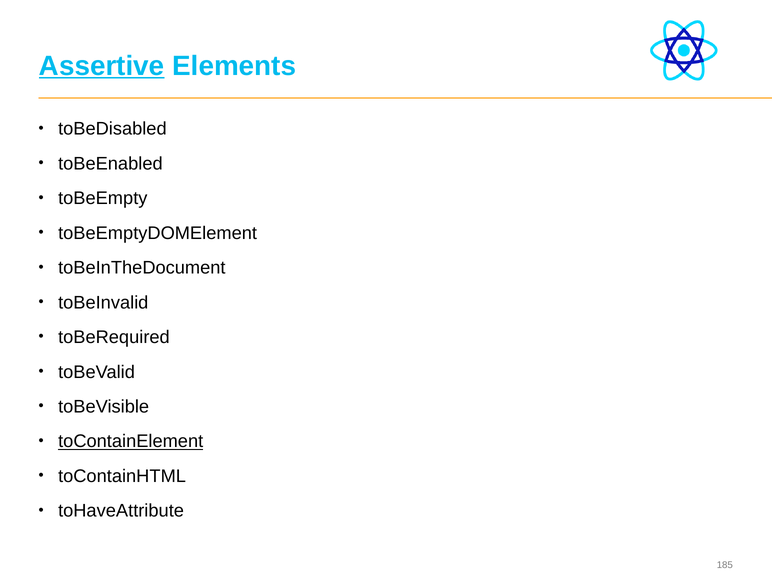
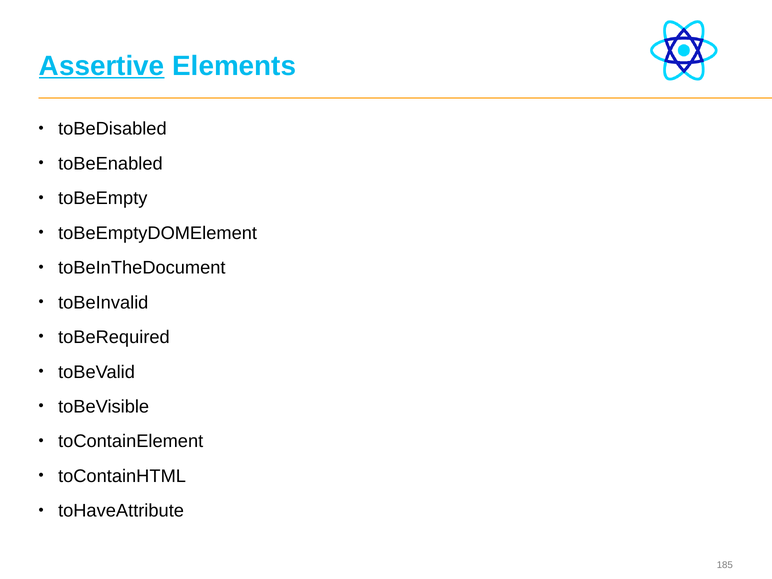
toContainElement underline: present -> none
